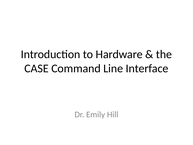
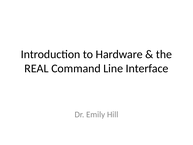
CASE: CASE -> REAL
